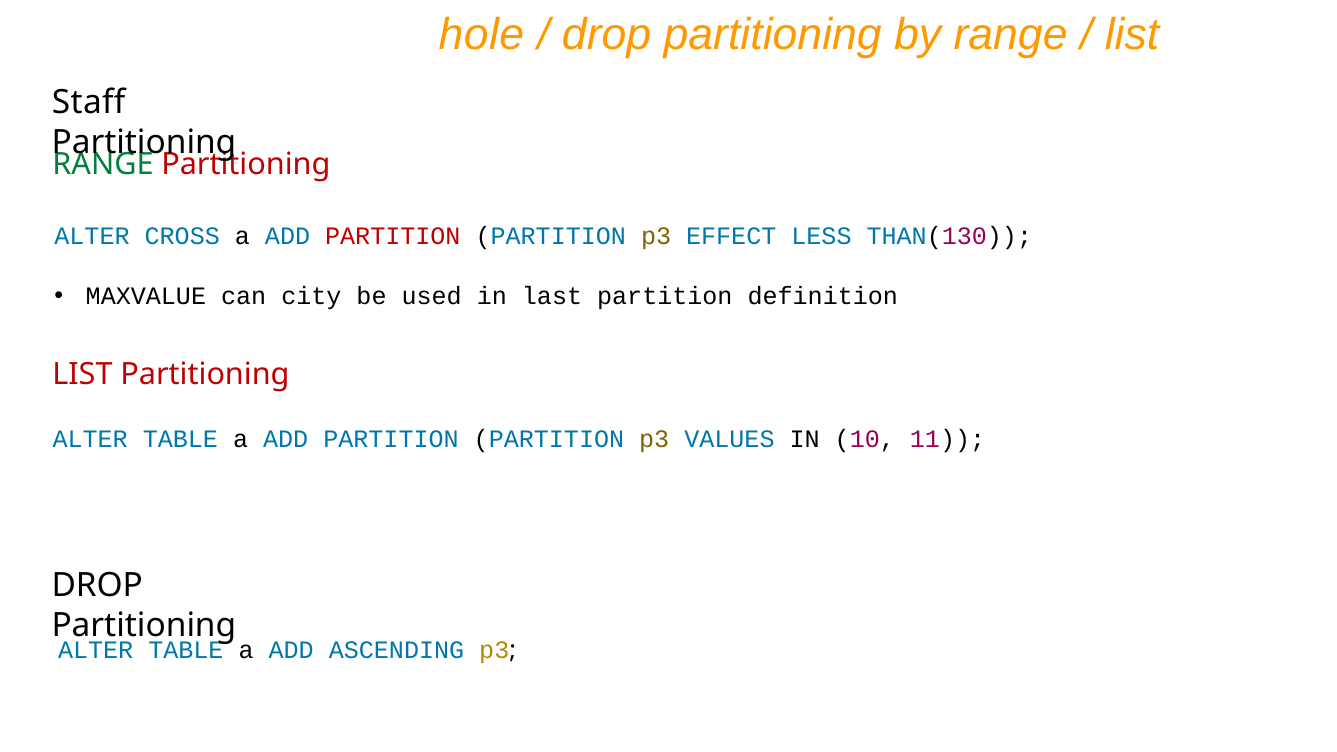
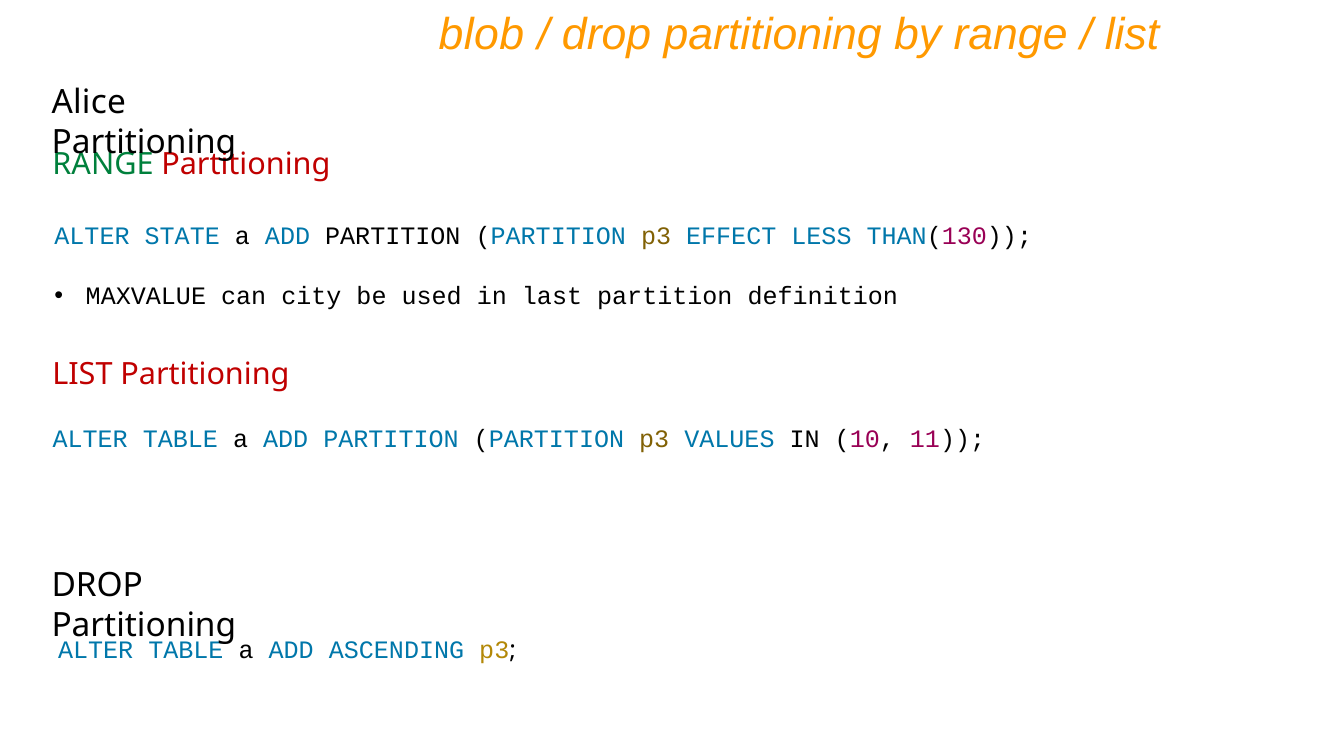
hole: hole -> blob
Staff: Staff -> Alice
CROSS: CROSS -> STATE
PARTITION at (393, 236) colour: red -> black
